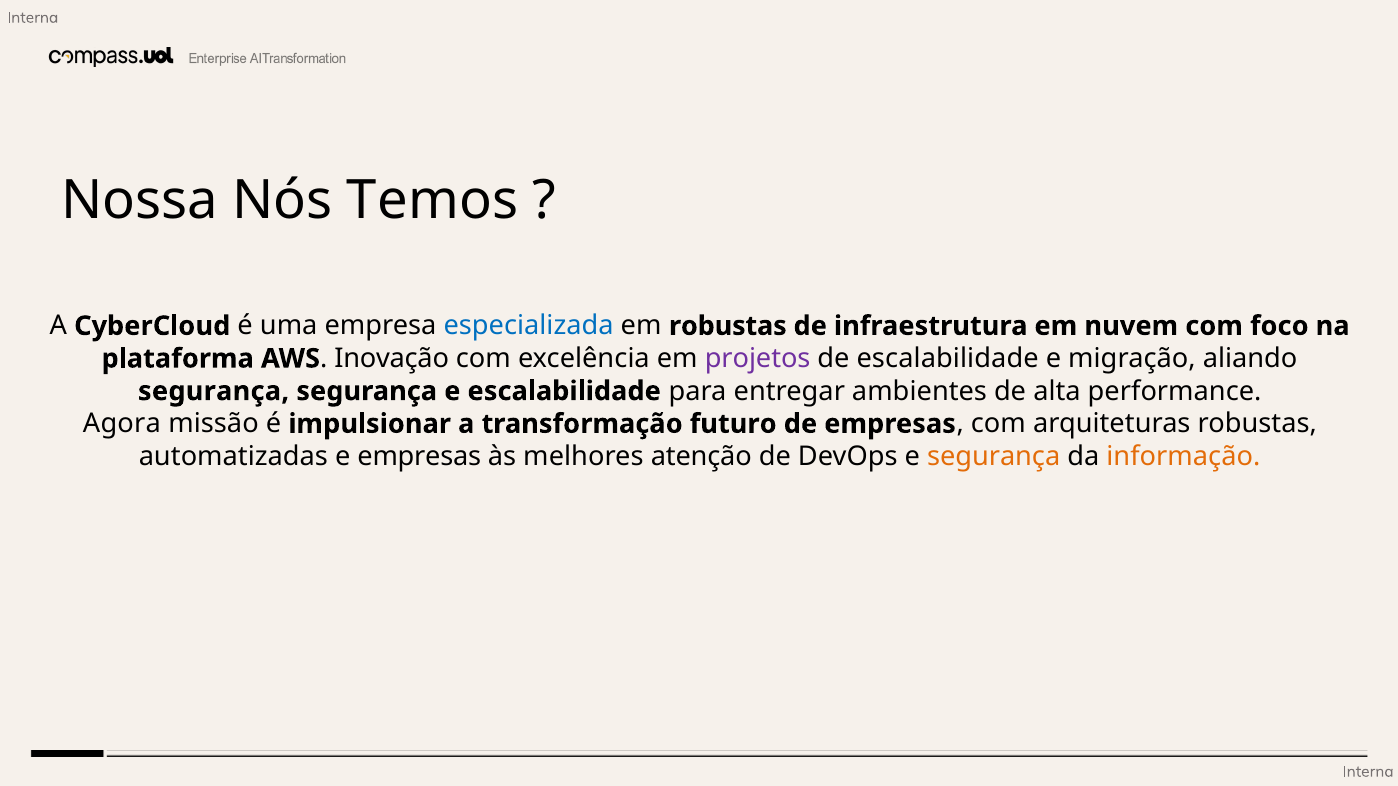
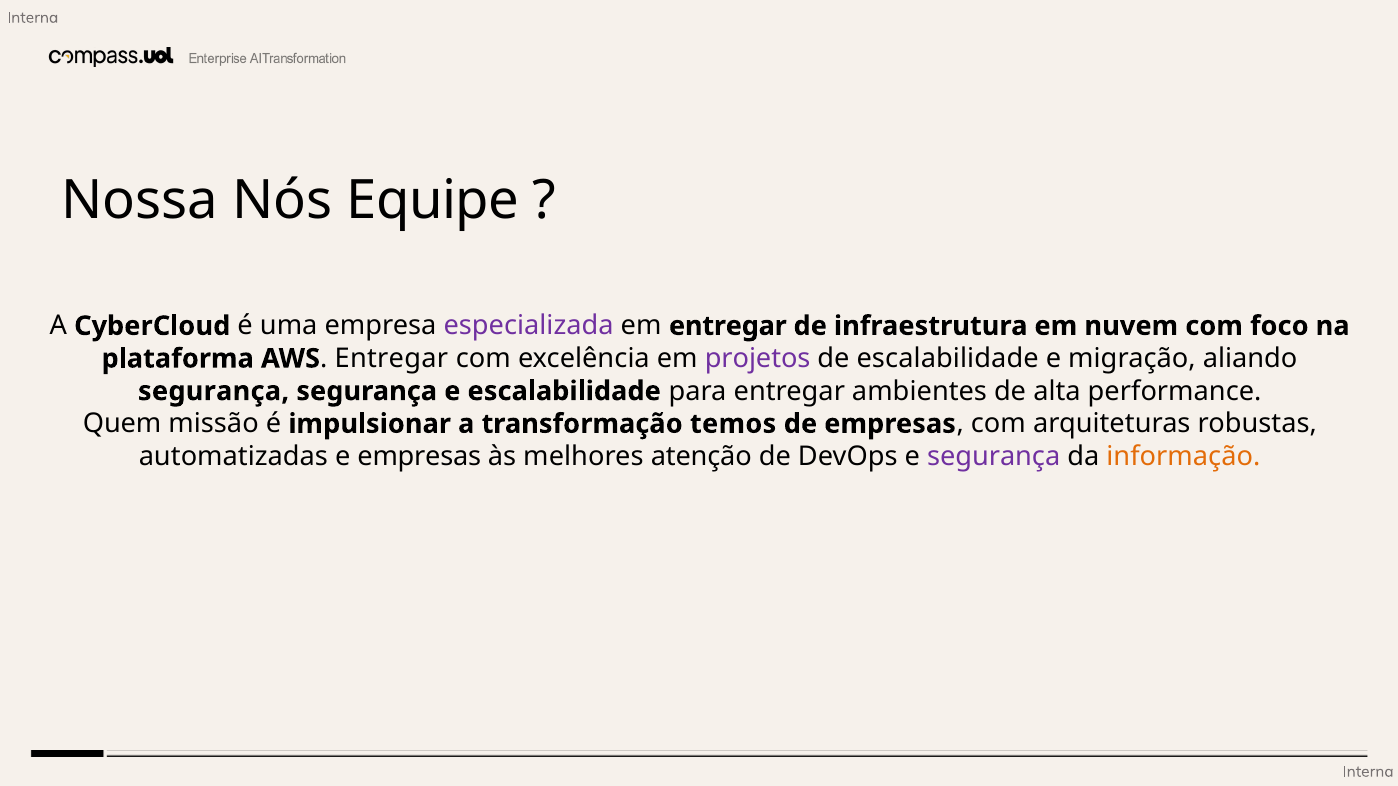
Temos: Temos -> Equipe
especializada colour: blue -> purple
em robustas: robustas -> entregar
AWS Inovação: Inovação -> Entregar
Agora: Agora -> Quem
futuro: futuro -> temos
segurança at (994, 457) colour: orange -> purple
